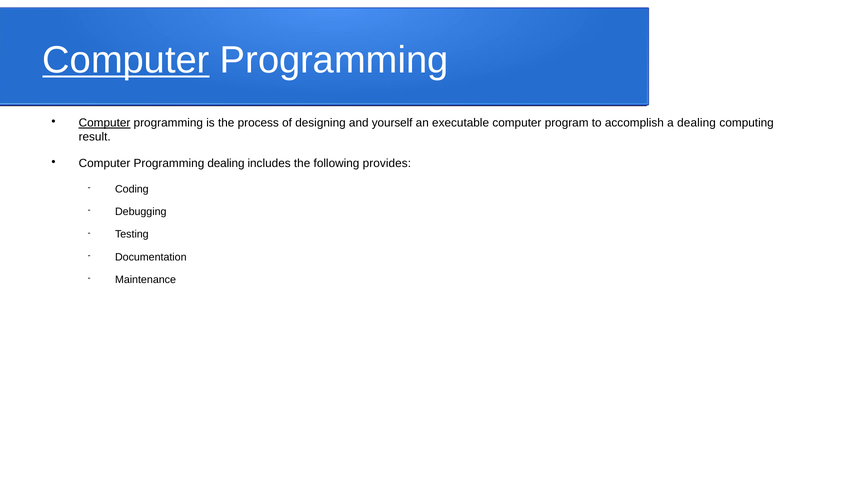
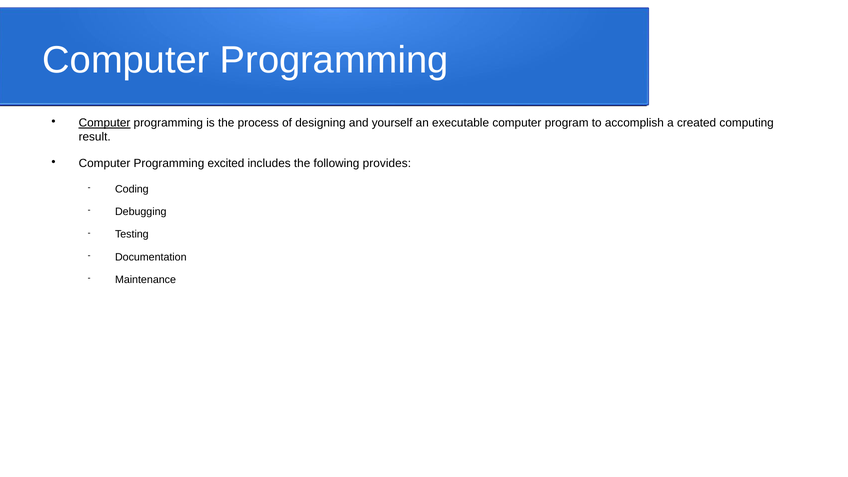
Computer at (126, 60) underline: present -> none
a dealing: dealing -> created
Programming dealing: dealing -> excited
